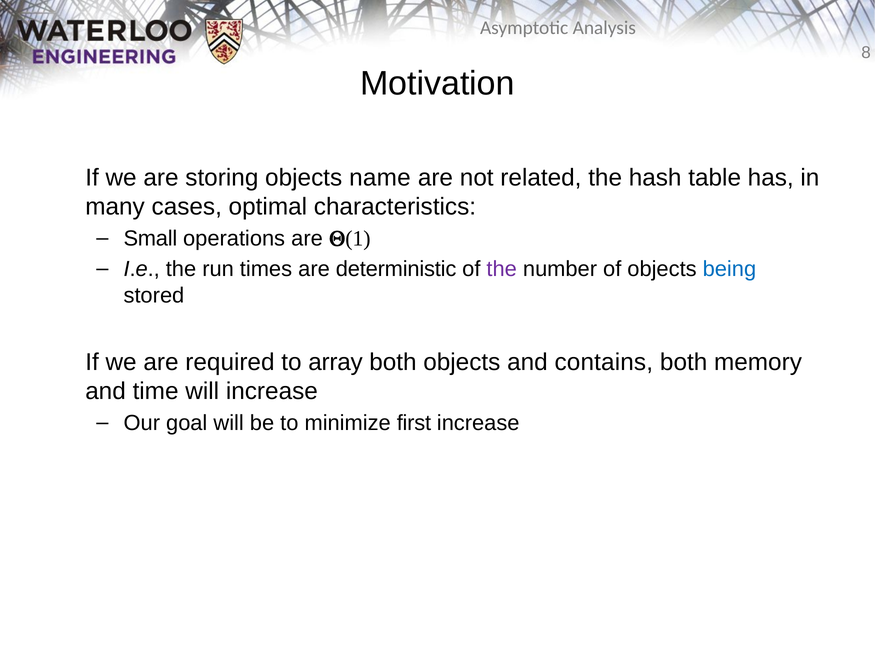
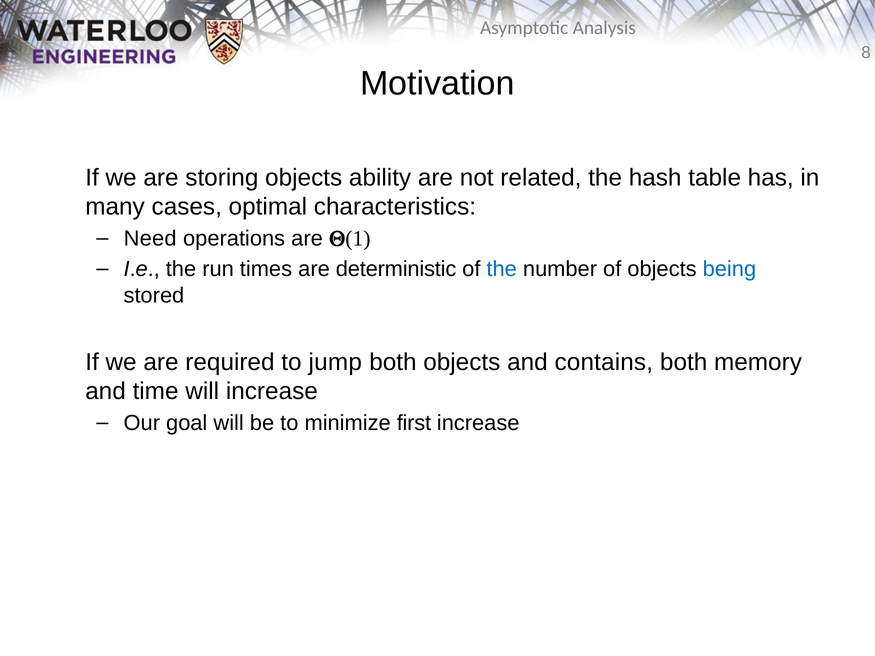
name: name -> ability
Small: Small -> Need
the at (502, 269) colour: purple -> blue
array: array -> jump
